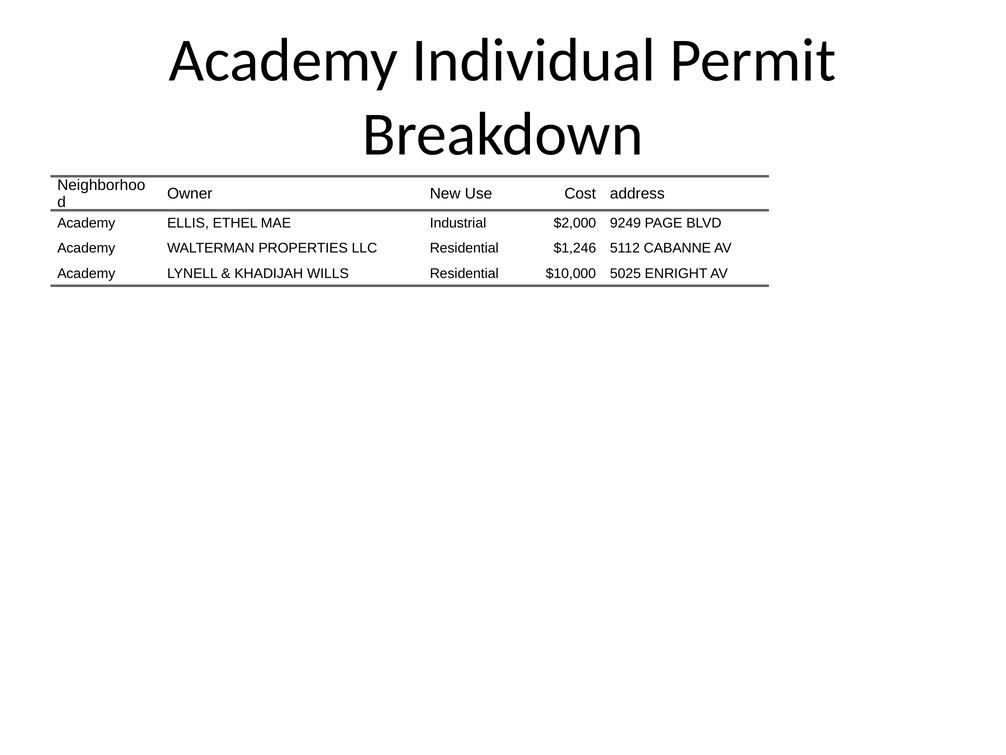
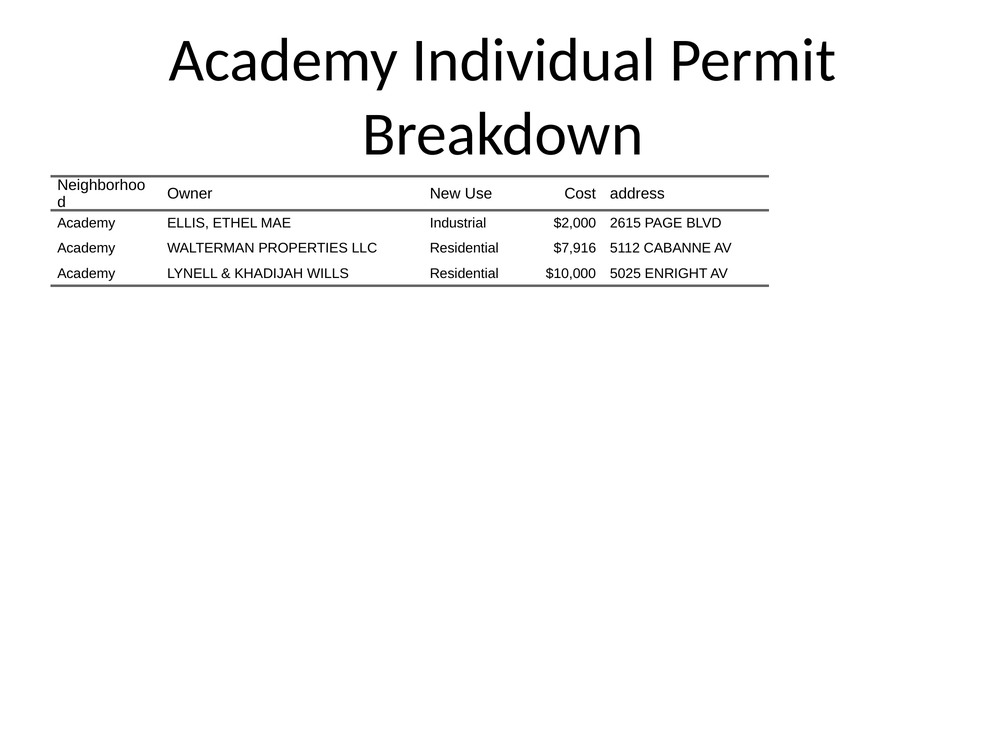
9249: 9249 -> 2615
$1,246: $1,246 -> $7,916
